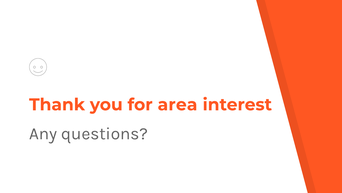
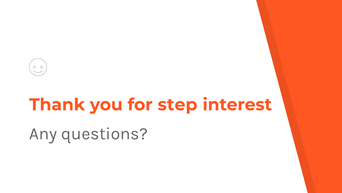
area: area -> step
